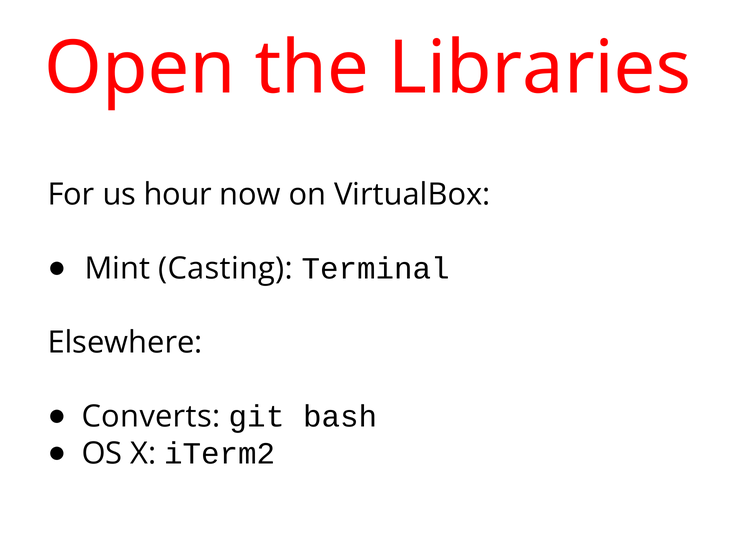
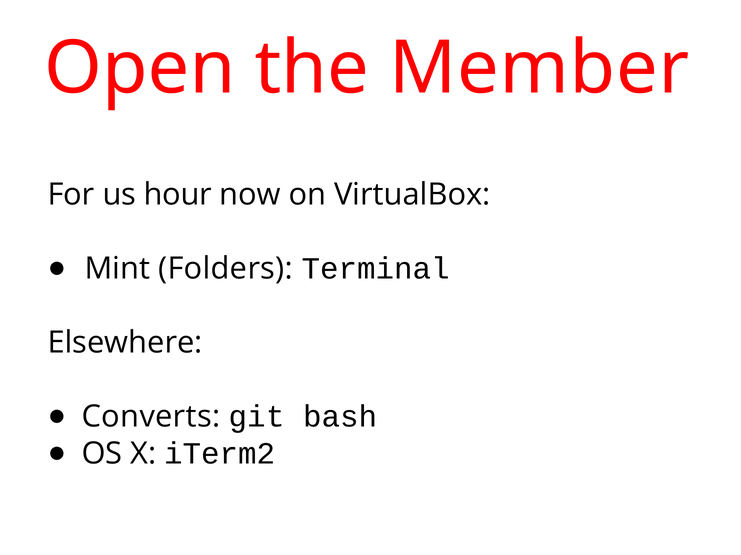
Libraries: Libraries -> Member
Casting: Casting -> Folders
